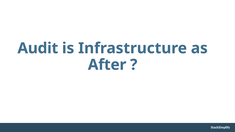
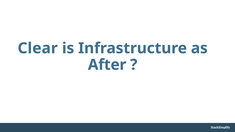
Audit: Audit -> Clear
